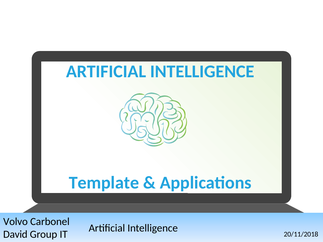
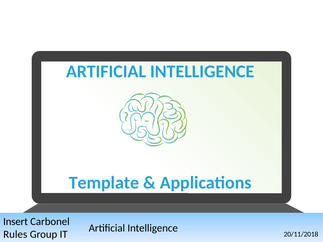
Volvo: Volvo -> Insert
David: David -> Rules
